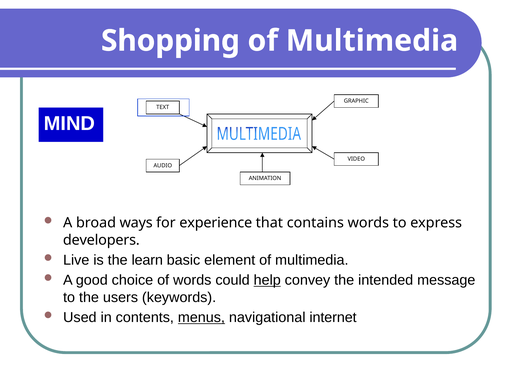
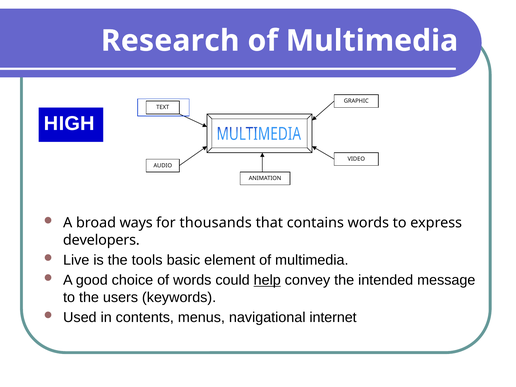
Shopping: Shopping -> Research
MIND: MIND -> HIGH
experience: experience -> thousands
learn: learn -> tools
menus underline: present -> none
